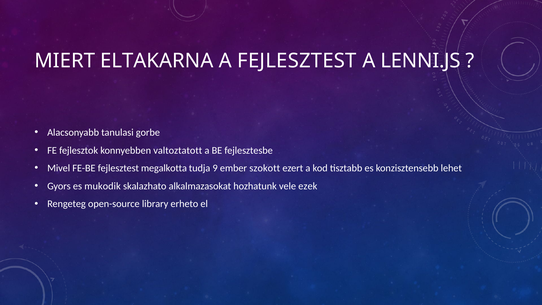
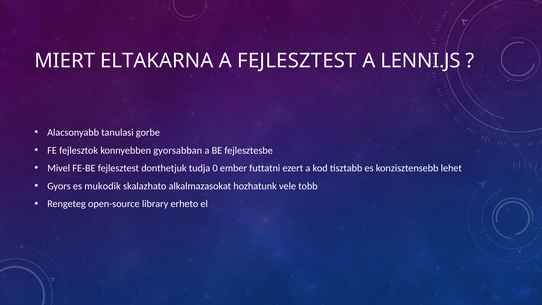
valtoztatott: valtoztatott -> gyorsabban
megalkotta: megalkotta -> donthetjuk
9: 9 -> 0
szokott: szokott -> futtatni
ezek: ezek -> tobb
